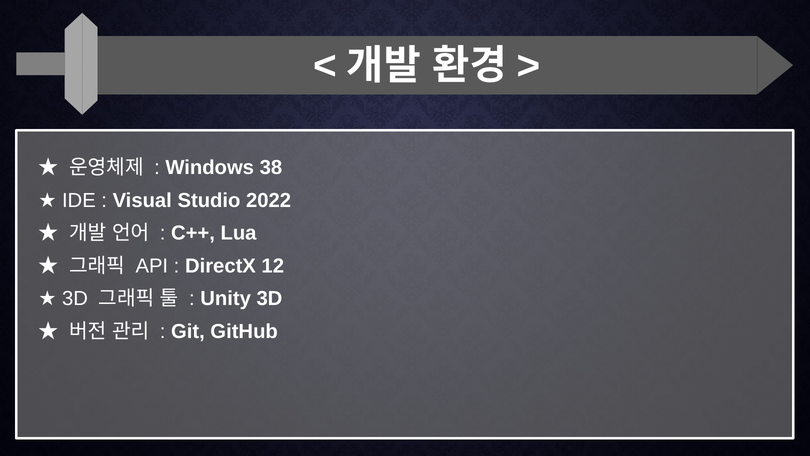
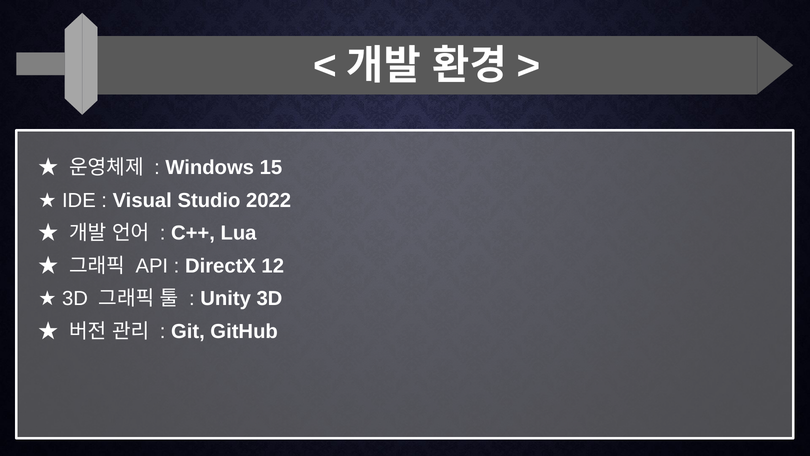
38: 38 -> 15
